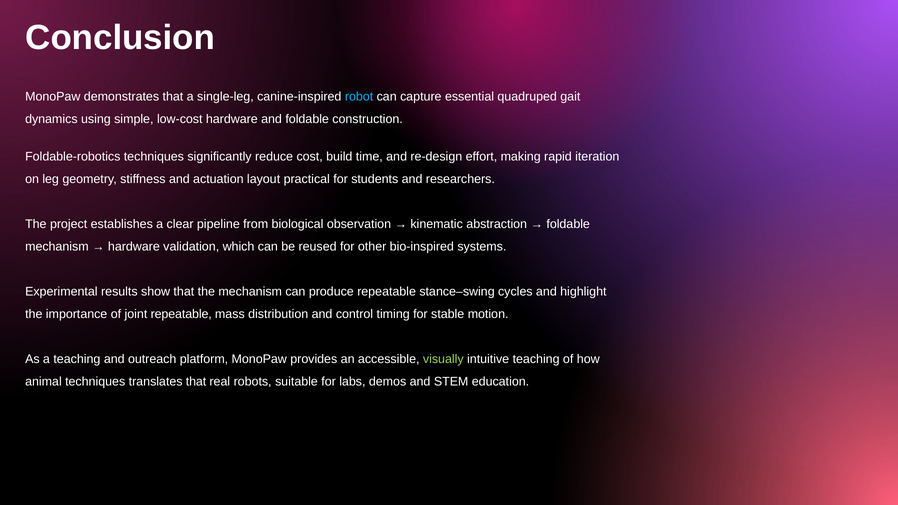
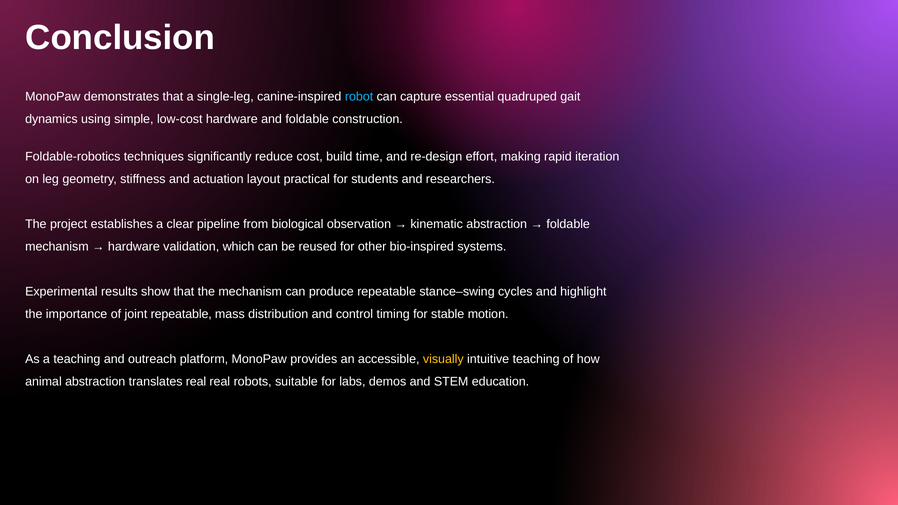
visually colour: light green -> yellow
animal techniques: techniques -> abstraction
translates that: that -> real
